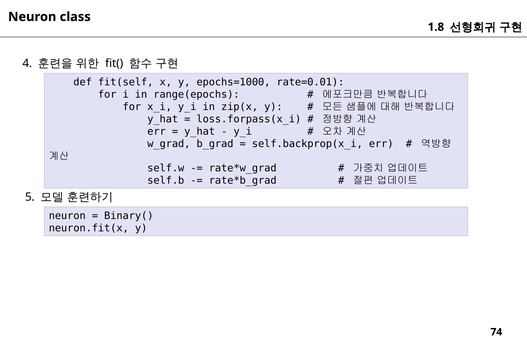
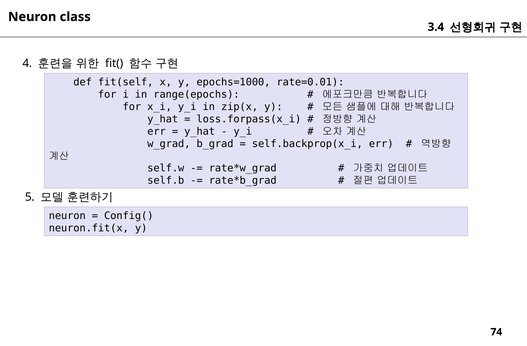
1.8: 1.8 -> 3.4
Binary(: Binary( -> Config(
